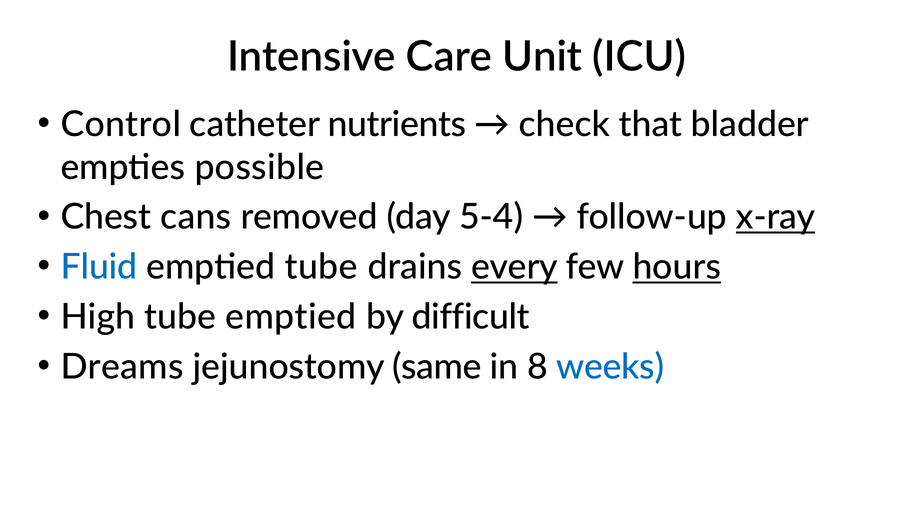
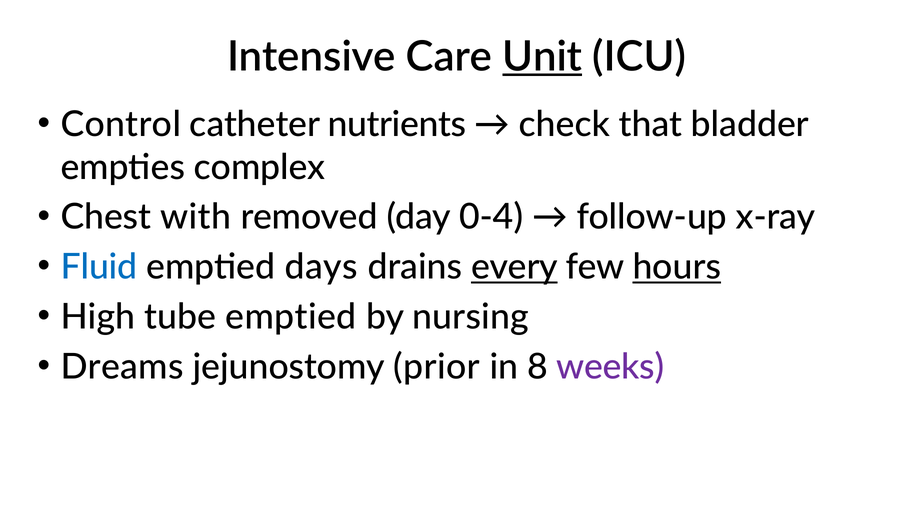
Unit underline: none -> present
possible: possible -> complex
cans: cans -> with
5-4: 5-4 -> 0-4
x-ray underline: present -> none
emptied tube: tube -> days
difficult: difficult -> nursing
same: same -> prior
weeks colour: blue -> purple
